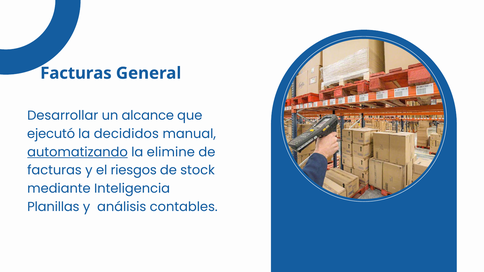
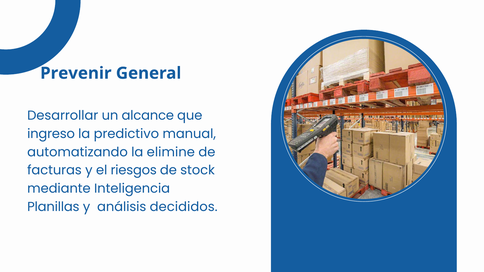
Facturas at (76, 73): Facturas -> Prevenir
ejecutó: ejecutó -> ingreso
decididos: decididos -> predictivo
automatizando underline: present -> none
contables: contables -> decididos
